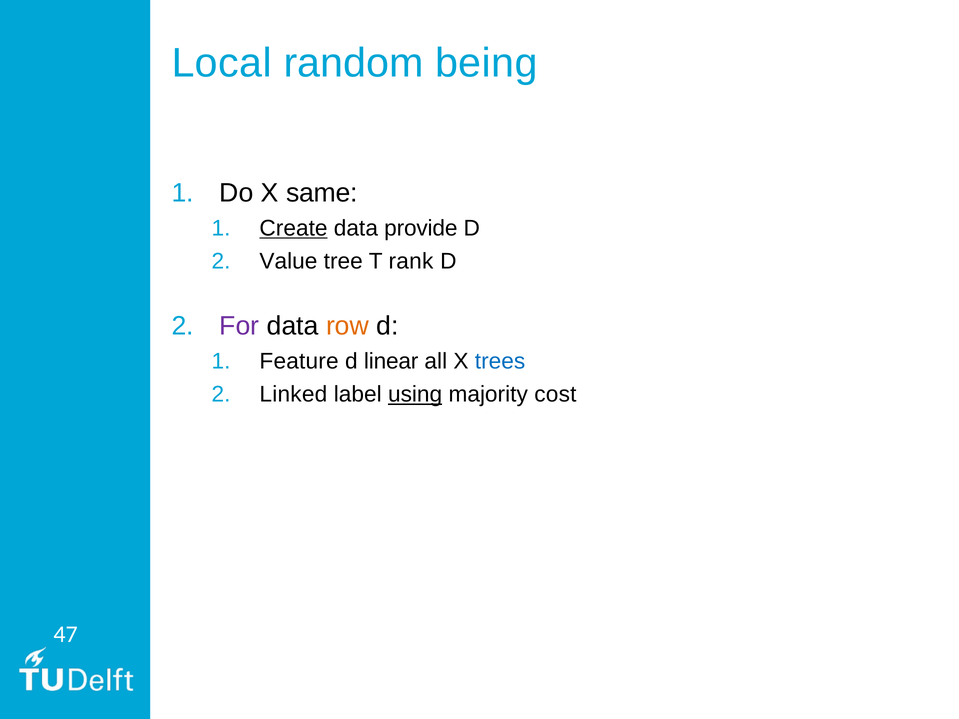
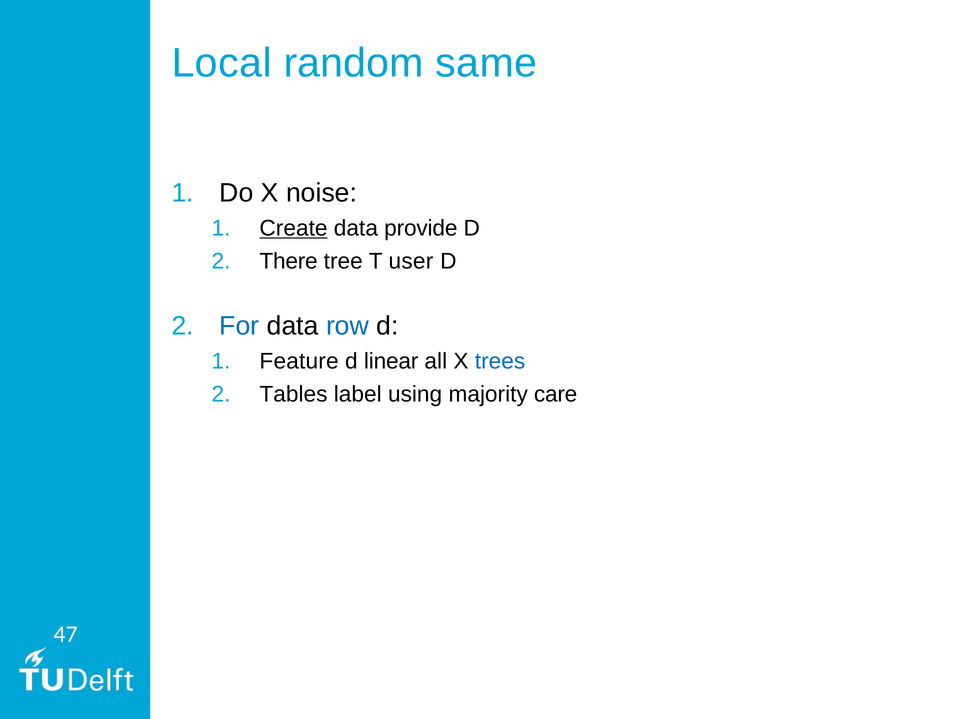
being: being -> same
same: same -> noise
Value: Value -> There
rank: rank -> user
For colour: purple -> blue
row colour: orange -> blue
Linked: Linked -> Tables
using underline: present -> none
cost: cost -> care
